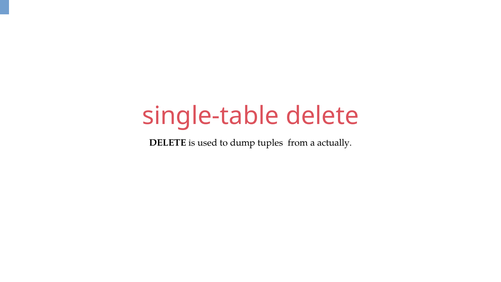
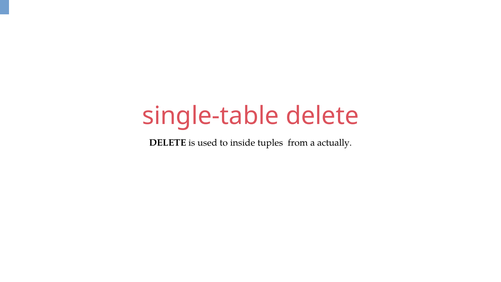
dump: dump -> inside
